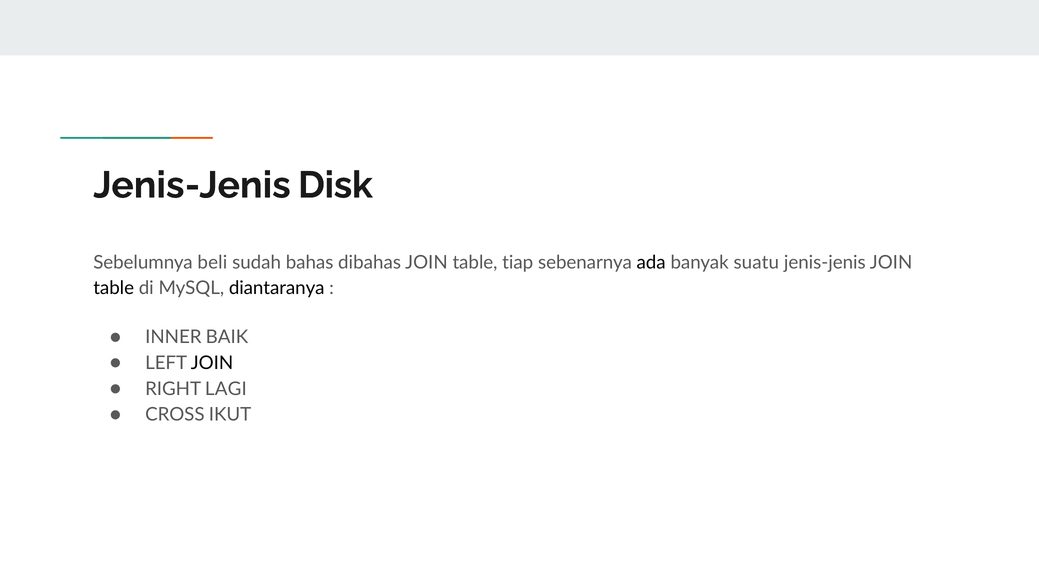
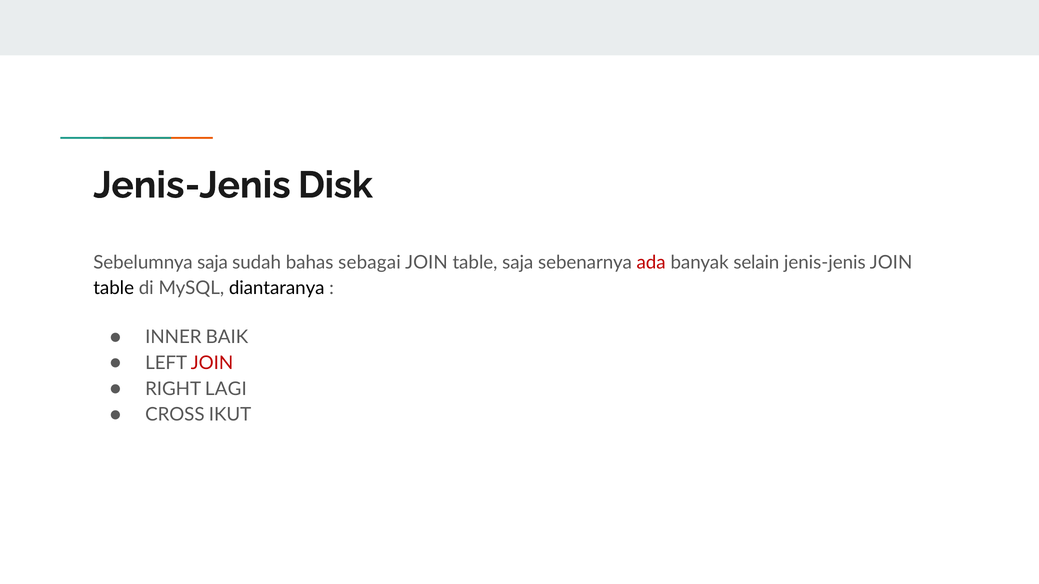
Sebelumnya beli: beli -> saja
dibahas: dibahas -> sebagai
table tiap: tiap -> saja
ada colour: black -> red
suatu: suatu -> selain
JOIN at (212, 363) colour: black -> red
